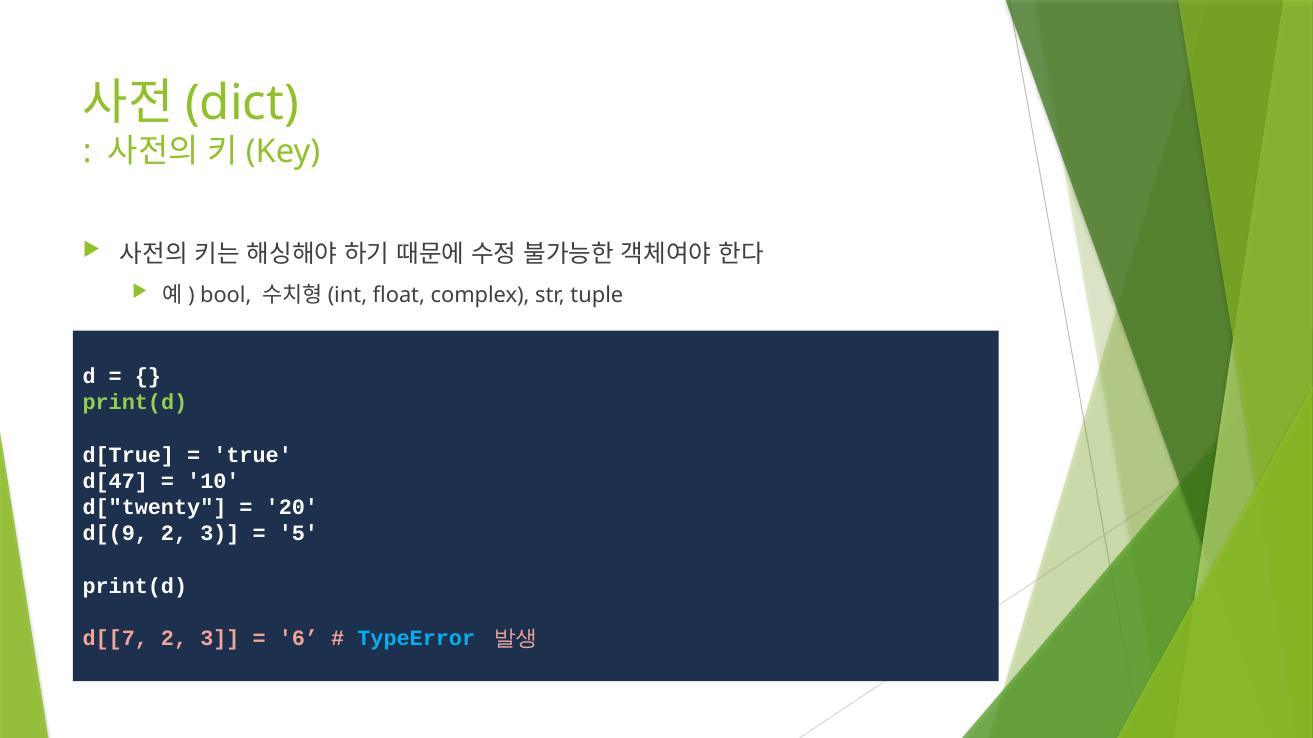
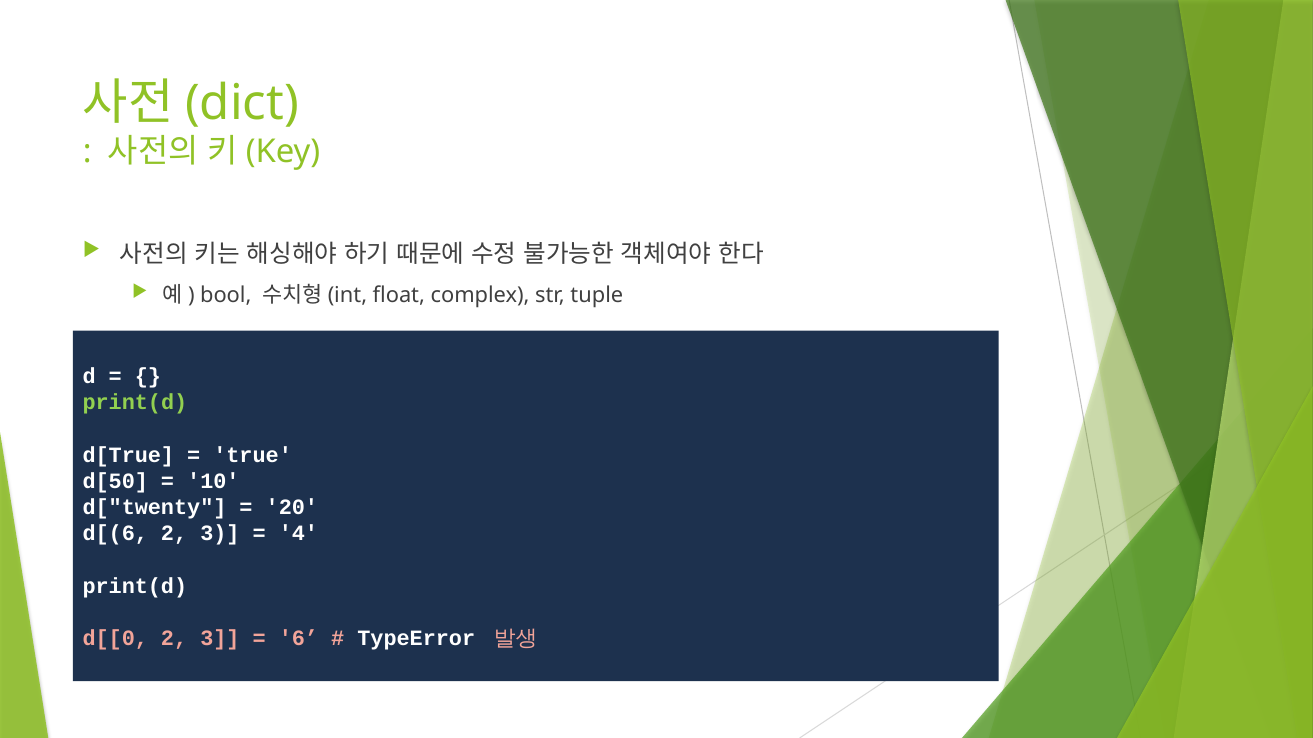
d[47: d[47 -> d[50
d[(9: d[(9 -> d[(6
5: 5 -> 4
d[[7: d[[7 -> d[[0
TypeError colour: light blue -> white
